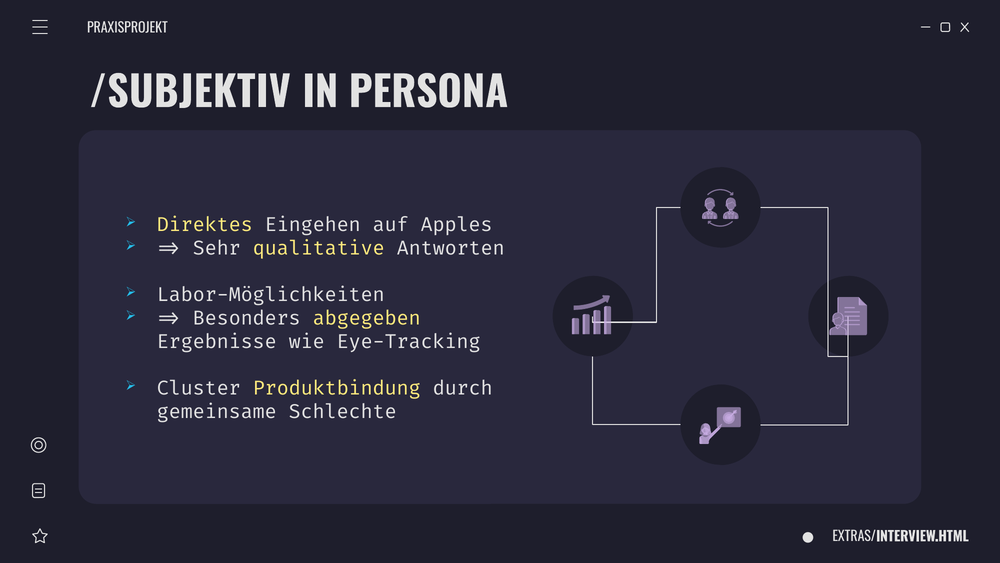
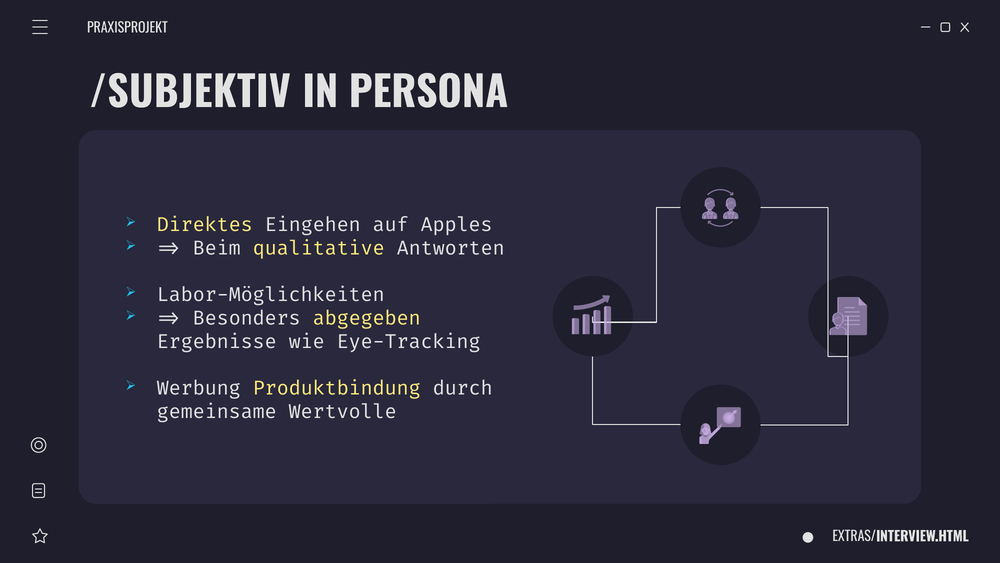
Sehr: Sehr -> Beim
Cluster: Cluster -> Werbung
Schlechte: Schlechte -> Wertvolle
